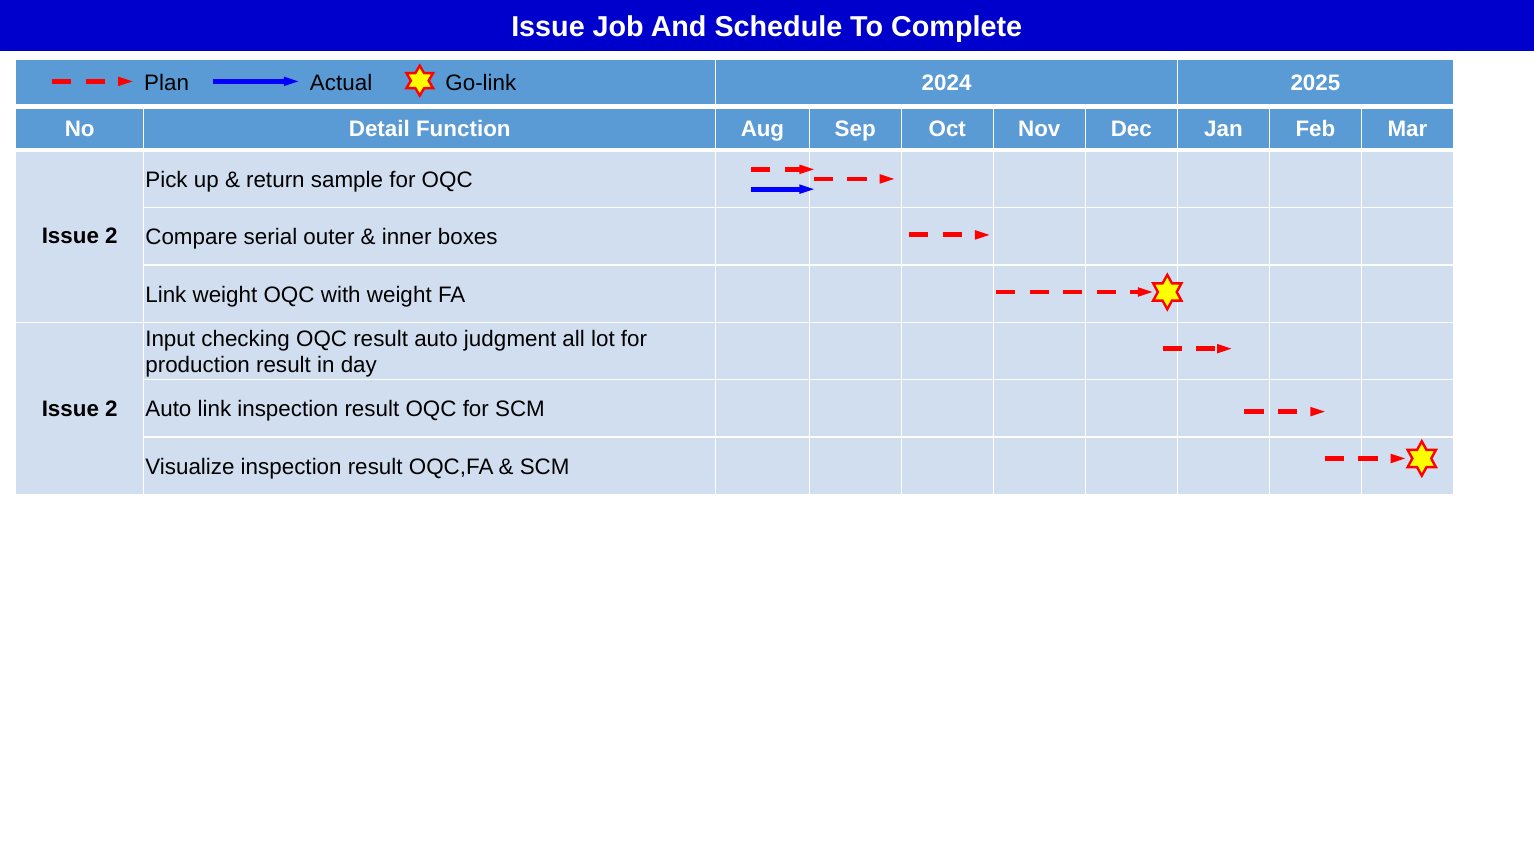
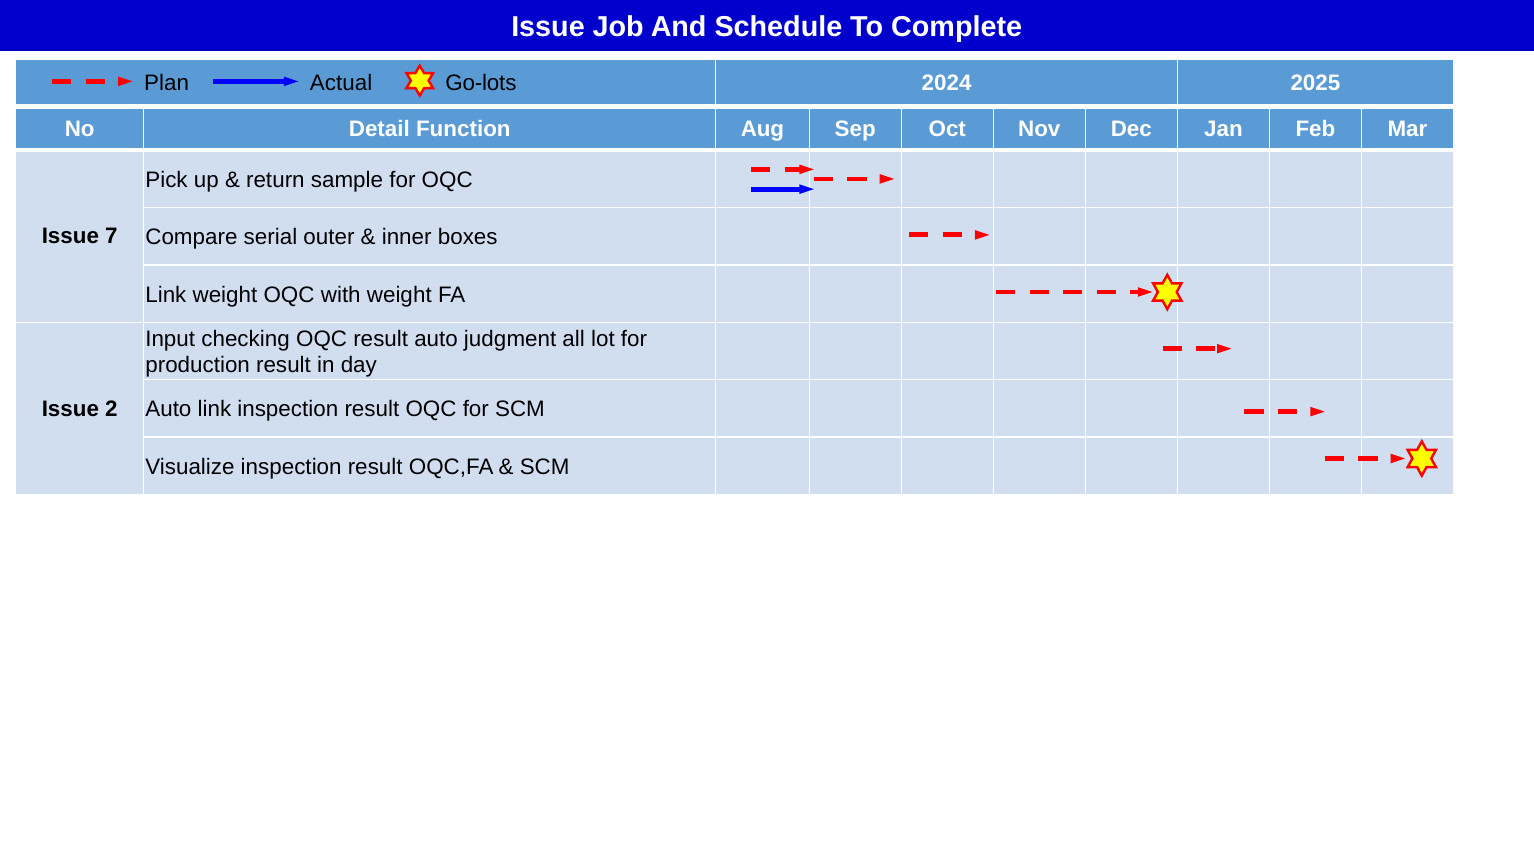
Go-link: Go-link -> Go-lots
2 at (111, 236): 2 -> 7
